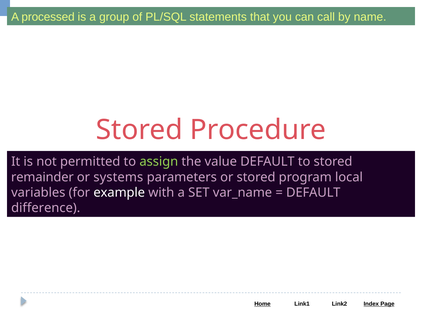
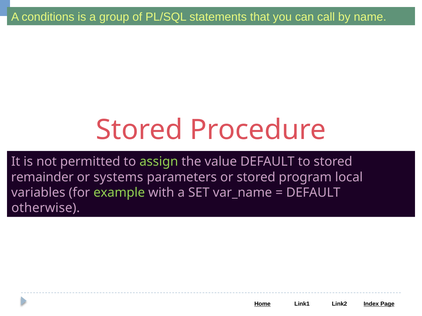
processed: processed -> conditions
example colour: white -> light green
difference: difference -> otherwise
